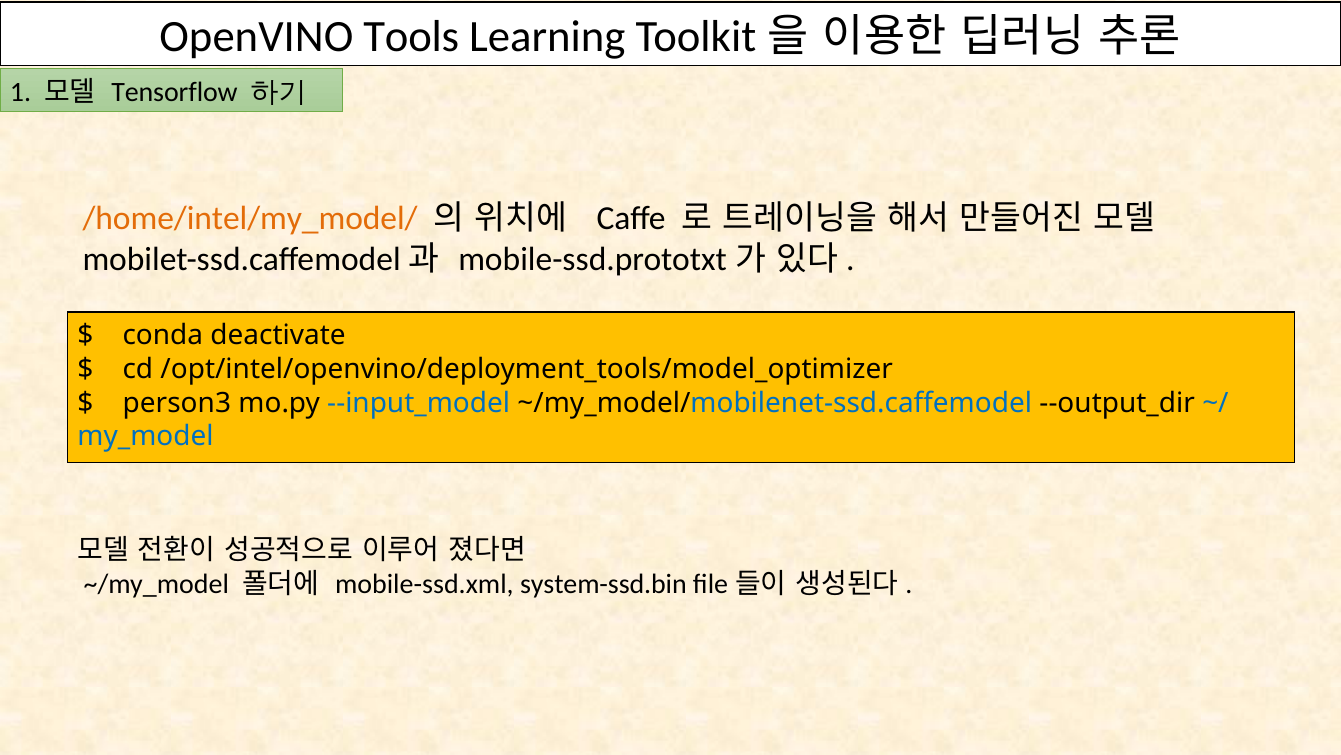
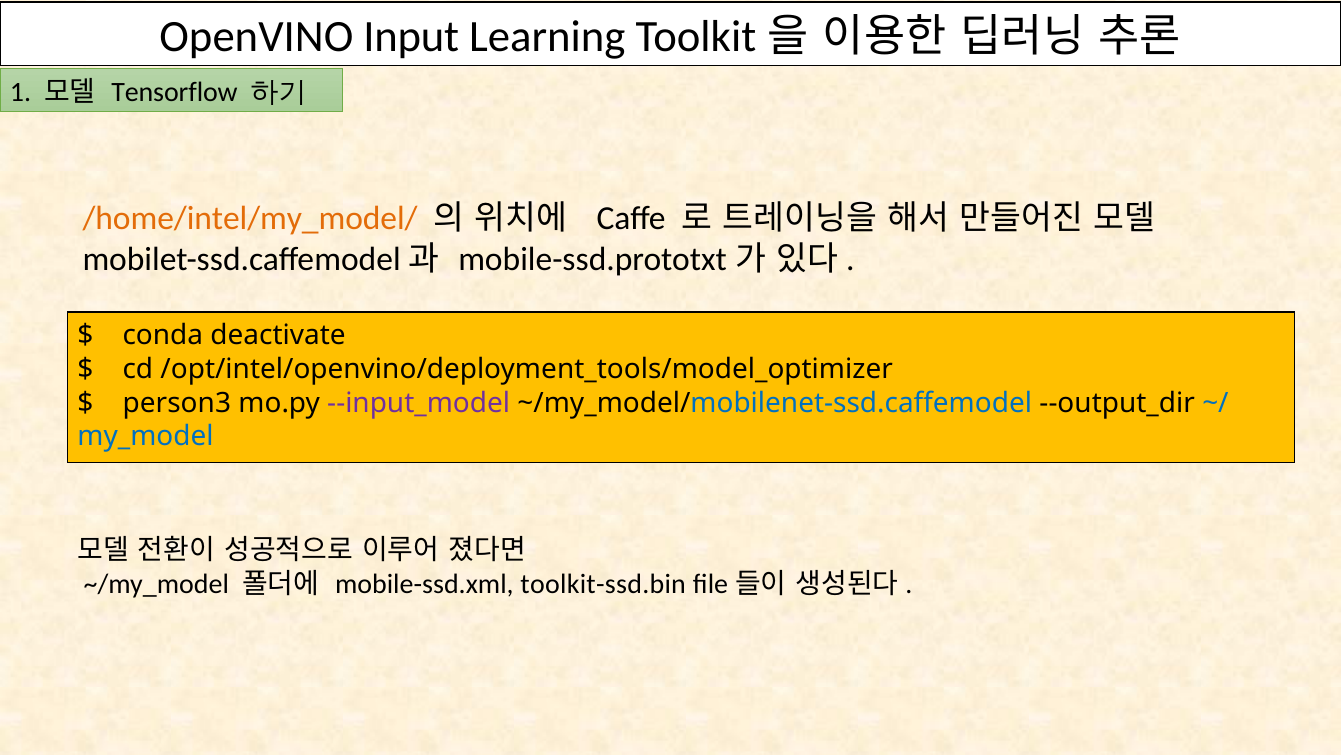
Tools: Tools -> Input
--input_model colour: blue -> purple
system-ssd.bin: system-ssd.bin -> toolkit-ssd.bin
